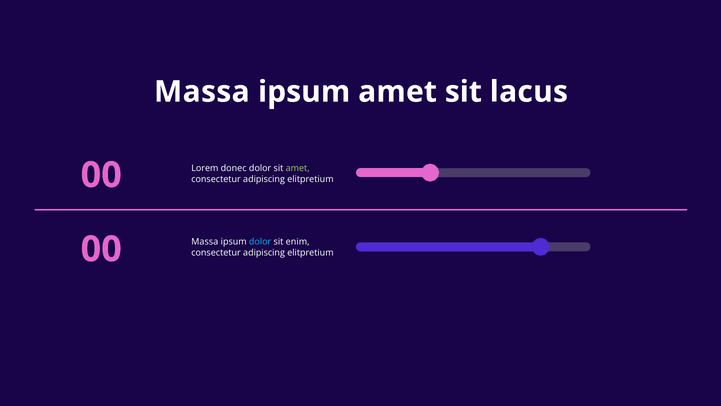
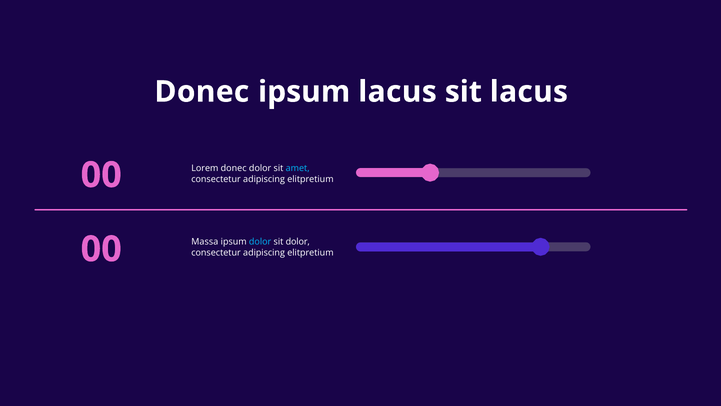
Massa at (202, 92): Massa -> Donec
ipsum amet: amet -> lacus
amet at (298, 168) colour: light green -> light blue
sit enim: enim -> dolor
